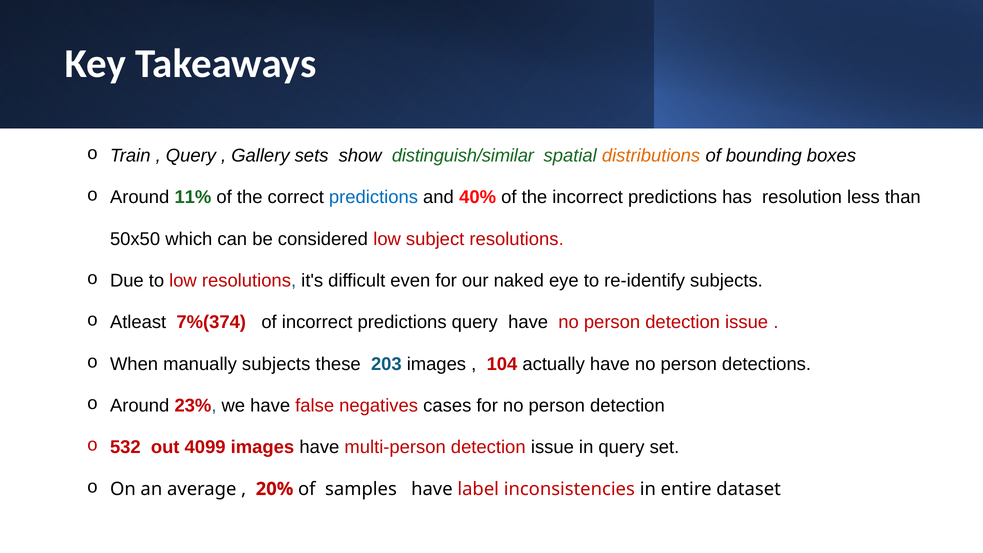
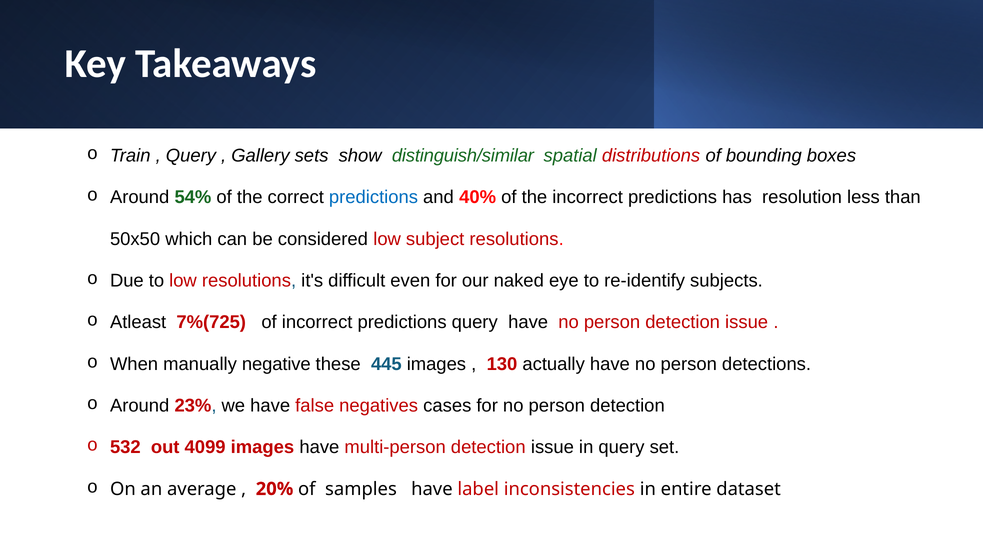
distributions colour: orange -> red
11%: 11% -> 54%
7%(374: 7%(374 -> 7%(725
manually subjects: subjects -> negative
203: 203 -> 445
104: 104 -> 130
